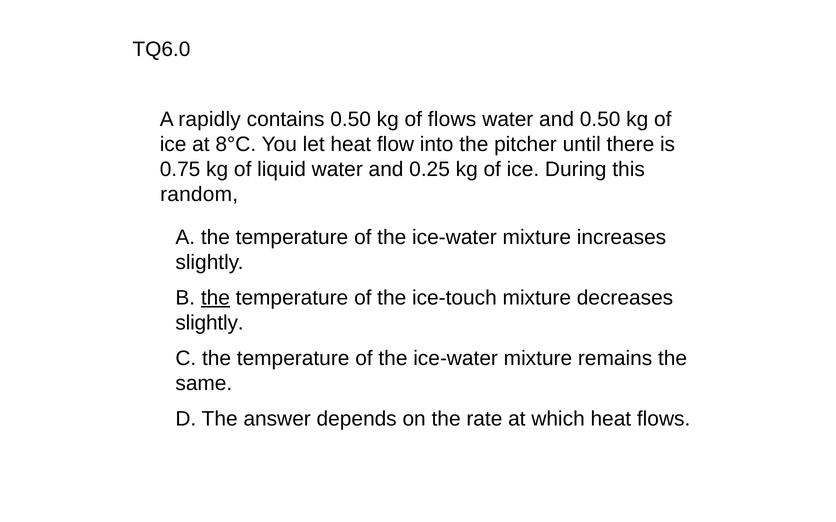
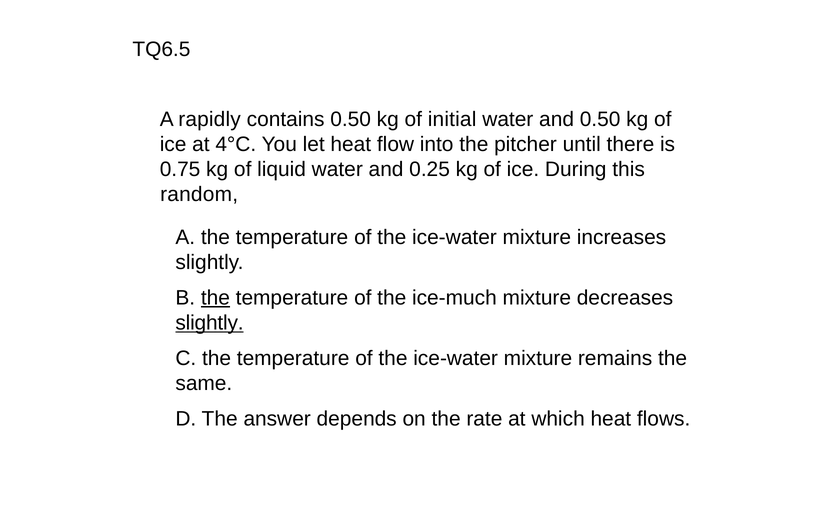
TQ6.0: TQ6.0 -> TQ6.5
of flows: flows -> initial
8°C: 8°C -> 4°C
ice-touch: ice-touch -> ice-much
slightly at (210, 323) underline: none -> present
